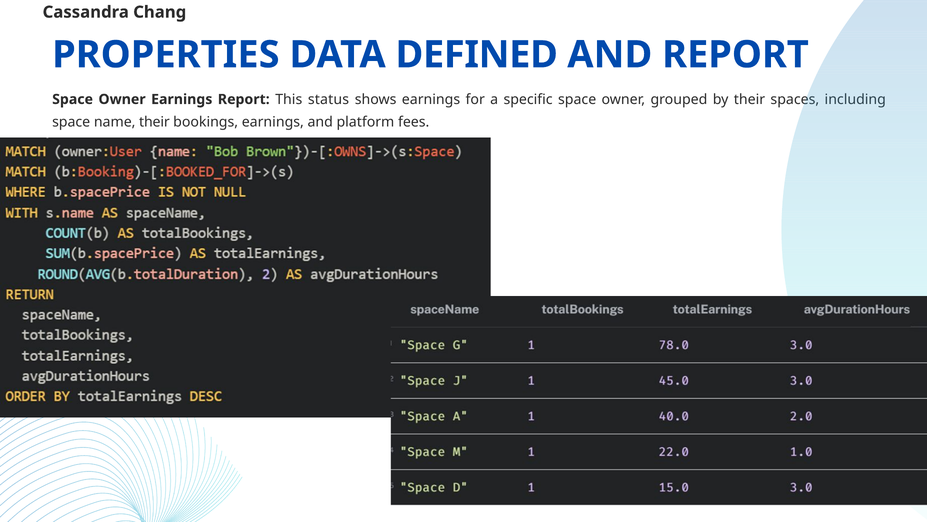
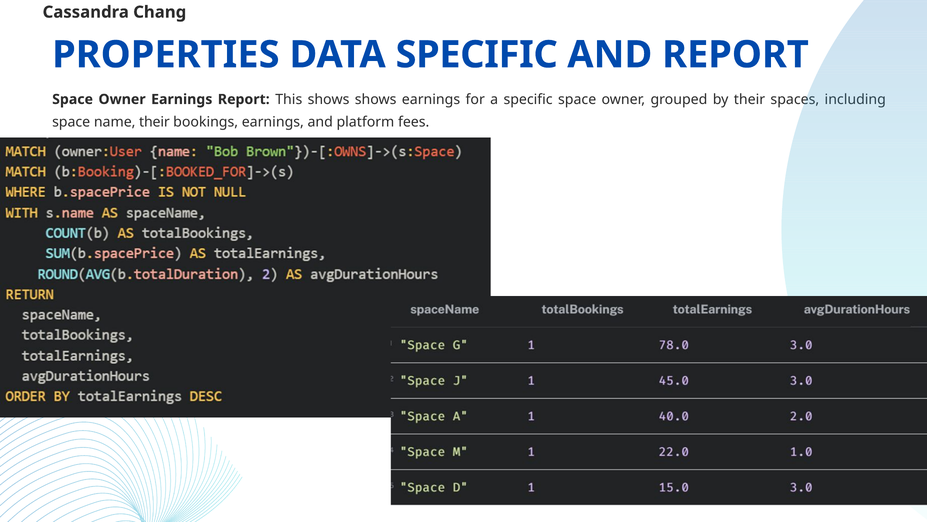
DATA DEFINED: DEFINED -> SPECIFIC
This status: status -> shows
